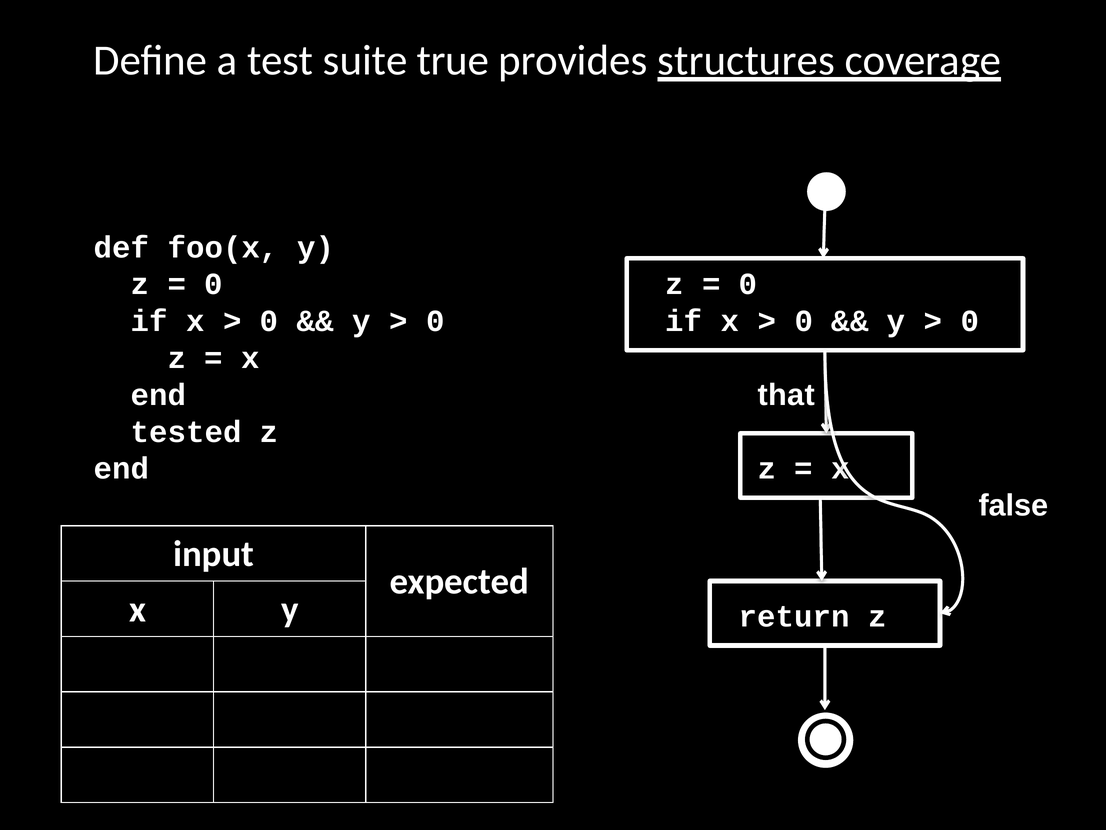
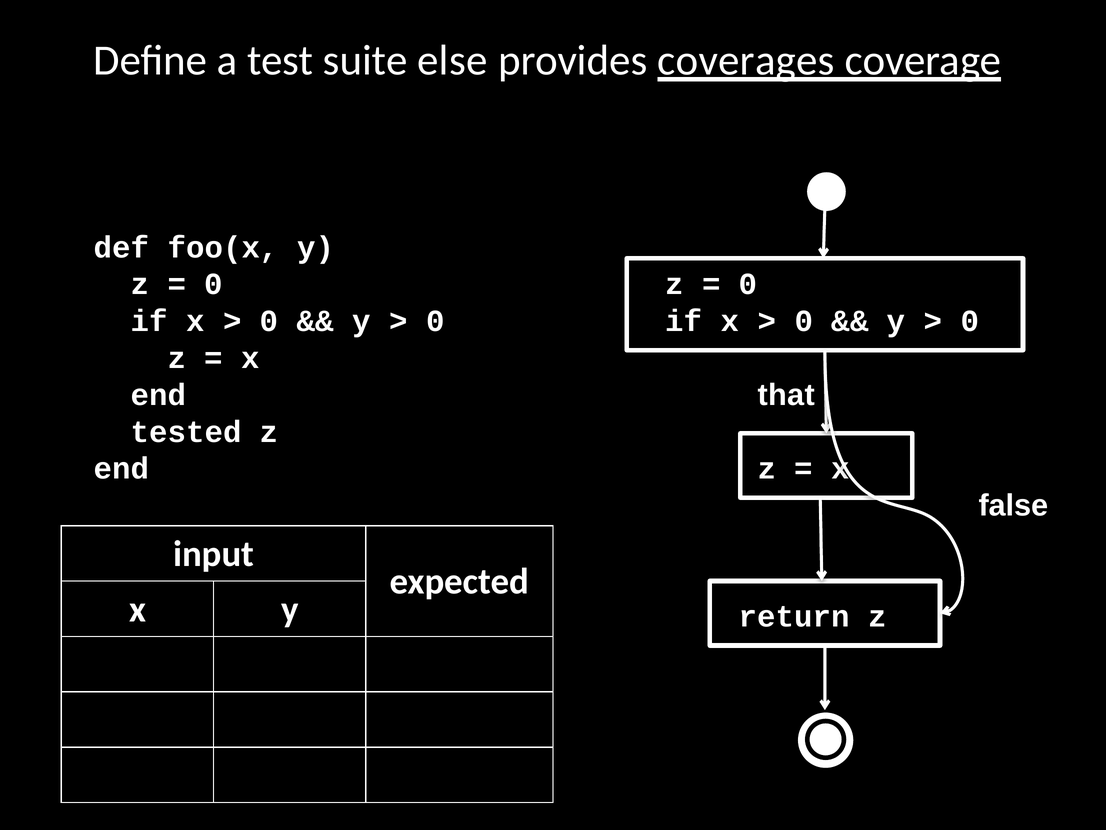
true: true -> else
structures: structures -> coverages
